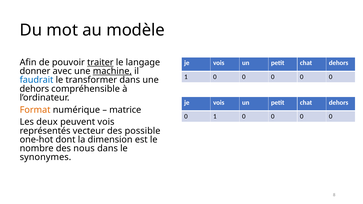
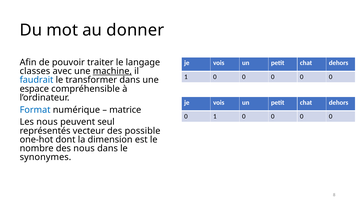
modèle: modèle -> donner
traiter underline: present -> none
donner: donner -> classes
dehors at (34, 89): dehors -> espace
Format colour: orange -> blue
Les deux: deux -> nous
peuvent vois: vois -> seul
